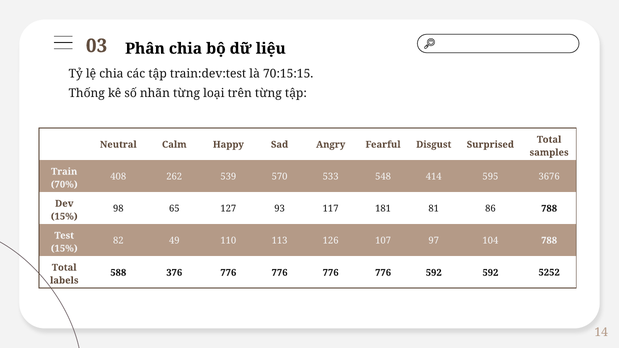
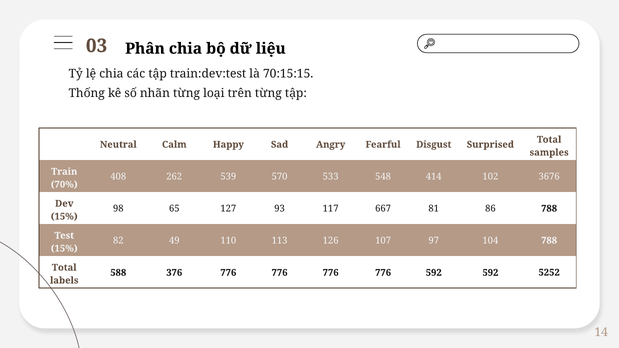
595: 595 -> 102
181: 181 -> 667
